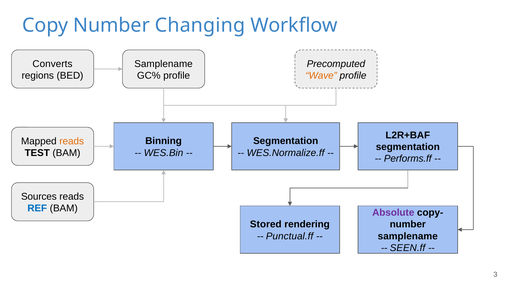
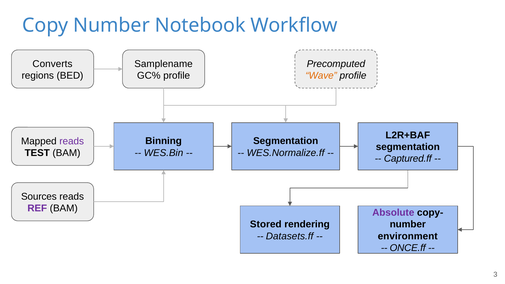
Changing: Changing -> Notebook
reads at (72, 141) colour: orange -> purple
Performs.ff: Performs.ff -> Captured.ff
REF colour: blue -> purple
Punctual.ff: Punctual.ff -> Datasets.ff
samplename at (408, 236): samplename -> environment
SEEN.ff: SEEN.ff -> ONCE.ff
